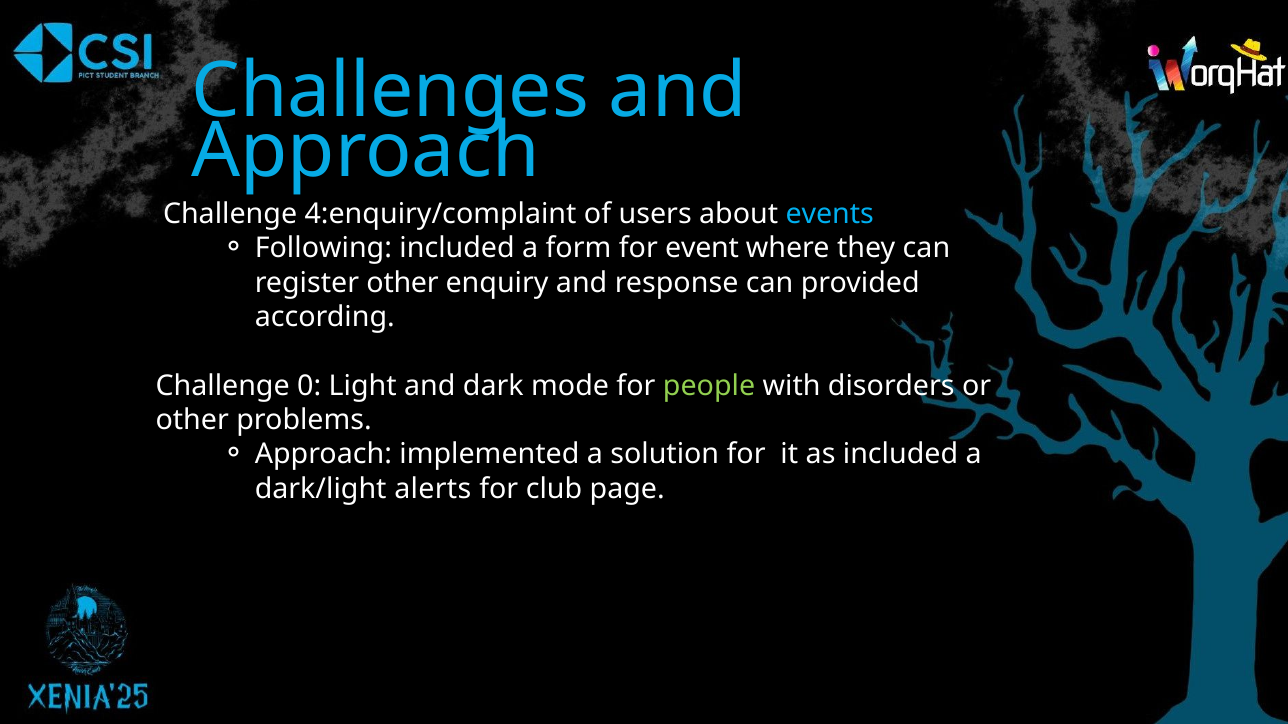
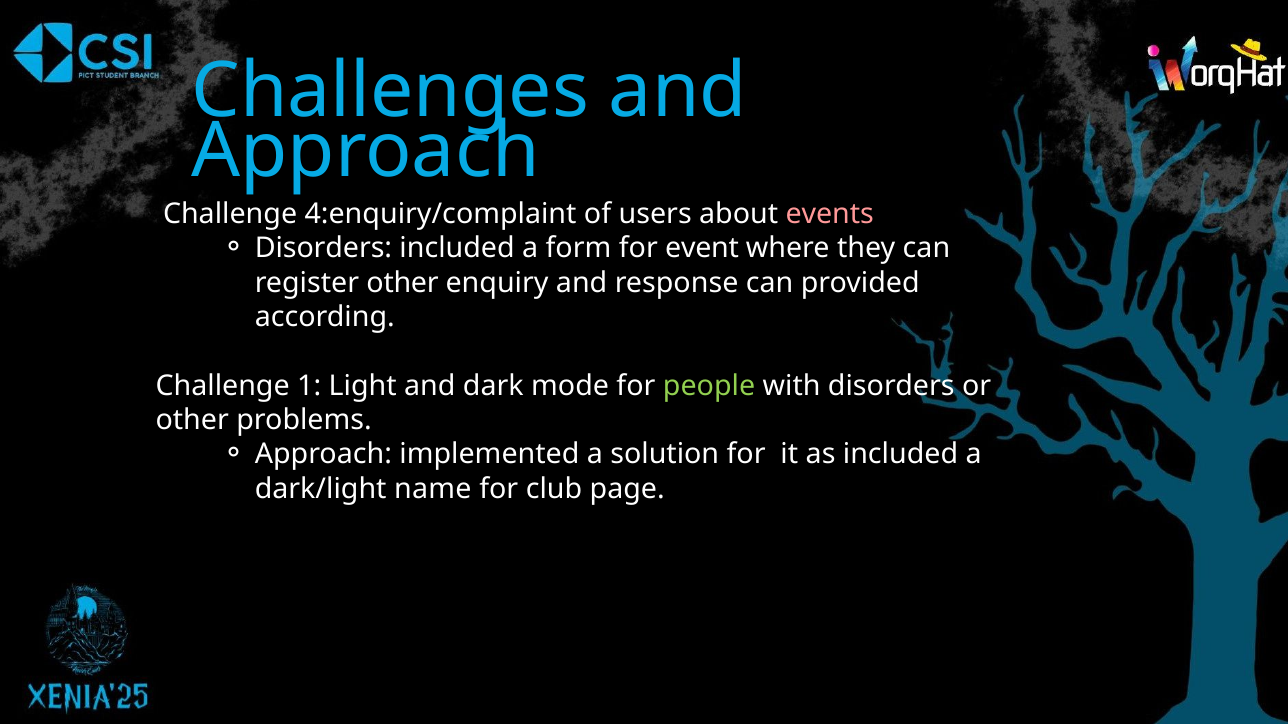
events colour: light blue -> pink
Following at (323, 249): Following -> Disorders
0: 0 -> 1
alerts: alerts -> name
